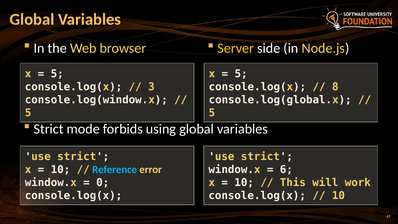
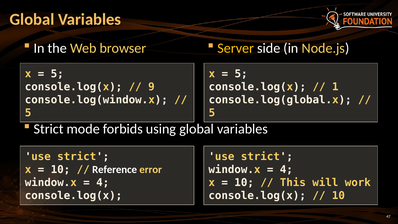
3: 3 -> 9
8: 8 -> 1
Reference colour: light blue -> white
6 at (286, 170): 6 -> 4
0 at (103, 182): 0 -> 4
